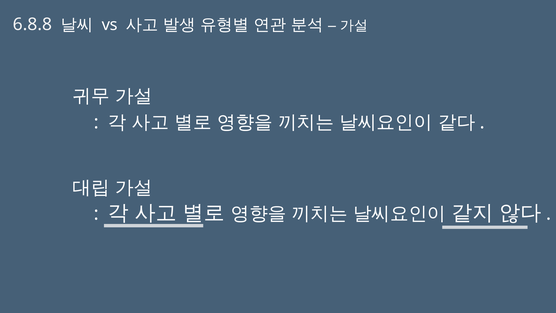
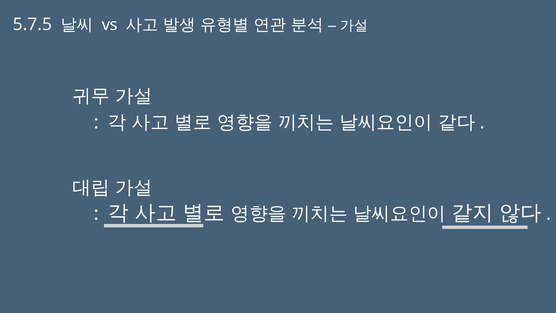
6.8.8: 6.8.8 -> 5.7.5
